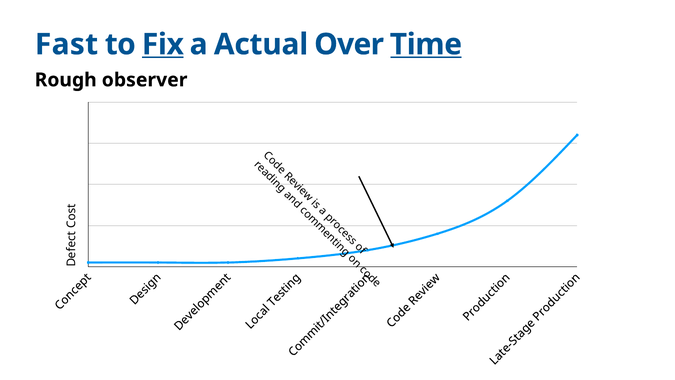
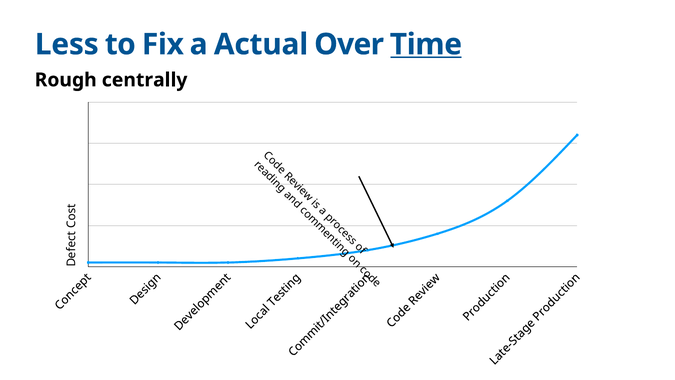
Fast: Fast -> Less
Fix underline: present -> none
observer: observer -> centrally
